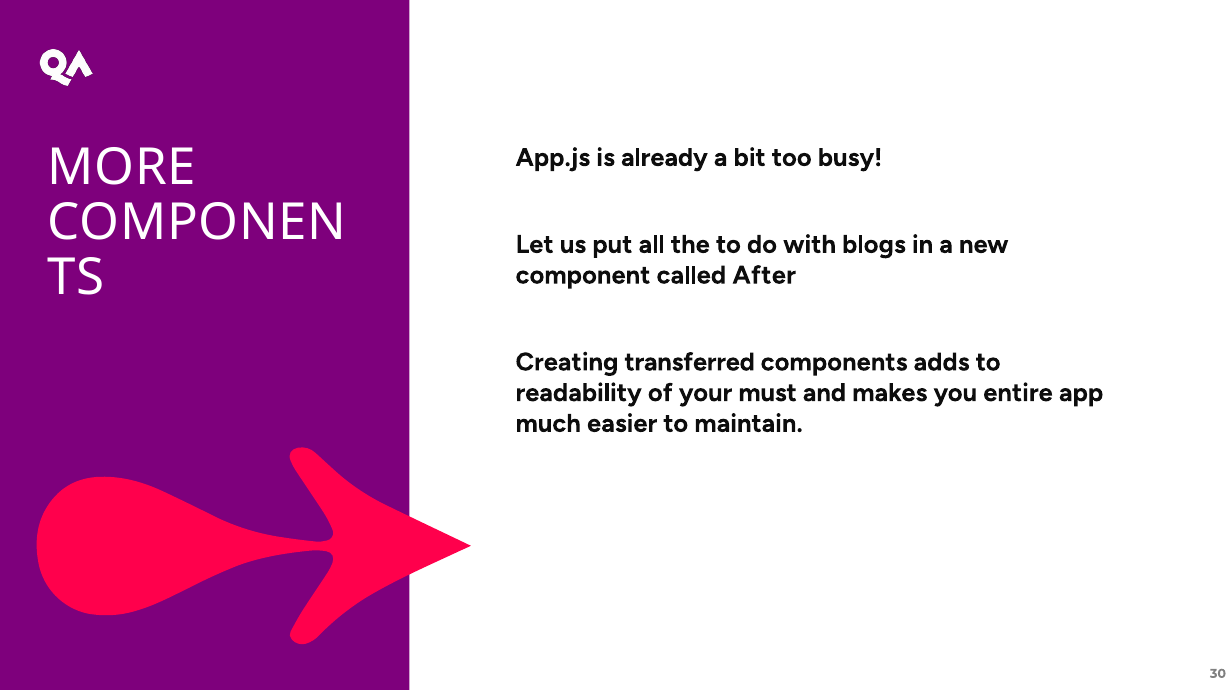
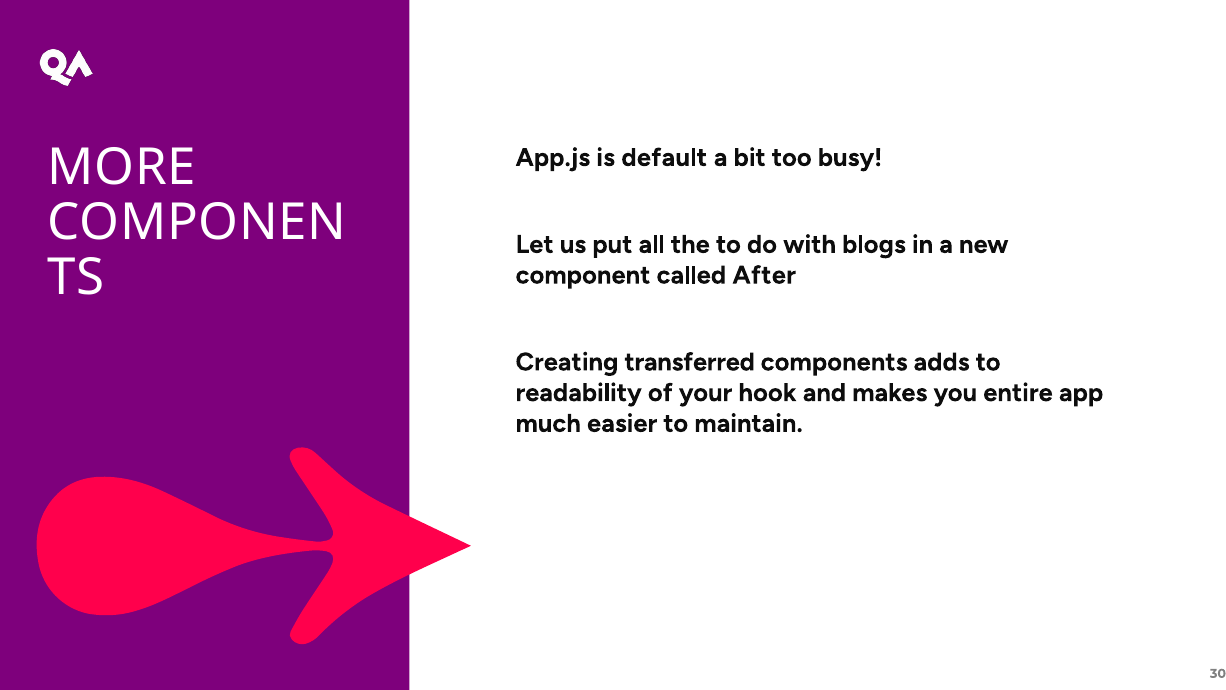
already: already -> default
must: must -> hook
